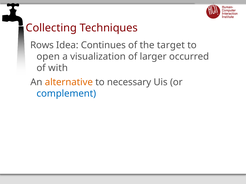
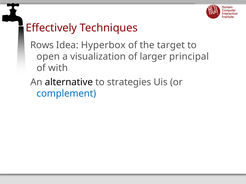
Collecting: Collecting -> Effectively
Continues: Continues -> Hyperbox
occurred: occurred -> principal
alternative colour: orange -> black
necessary: necessary -> strategies
